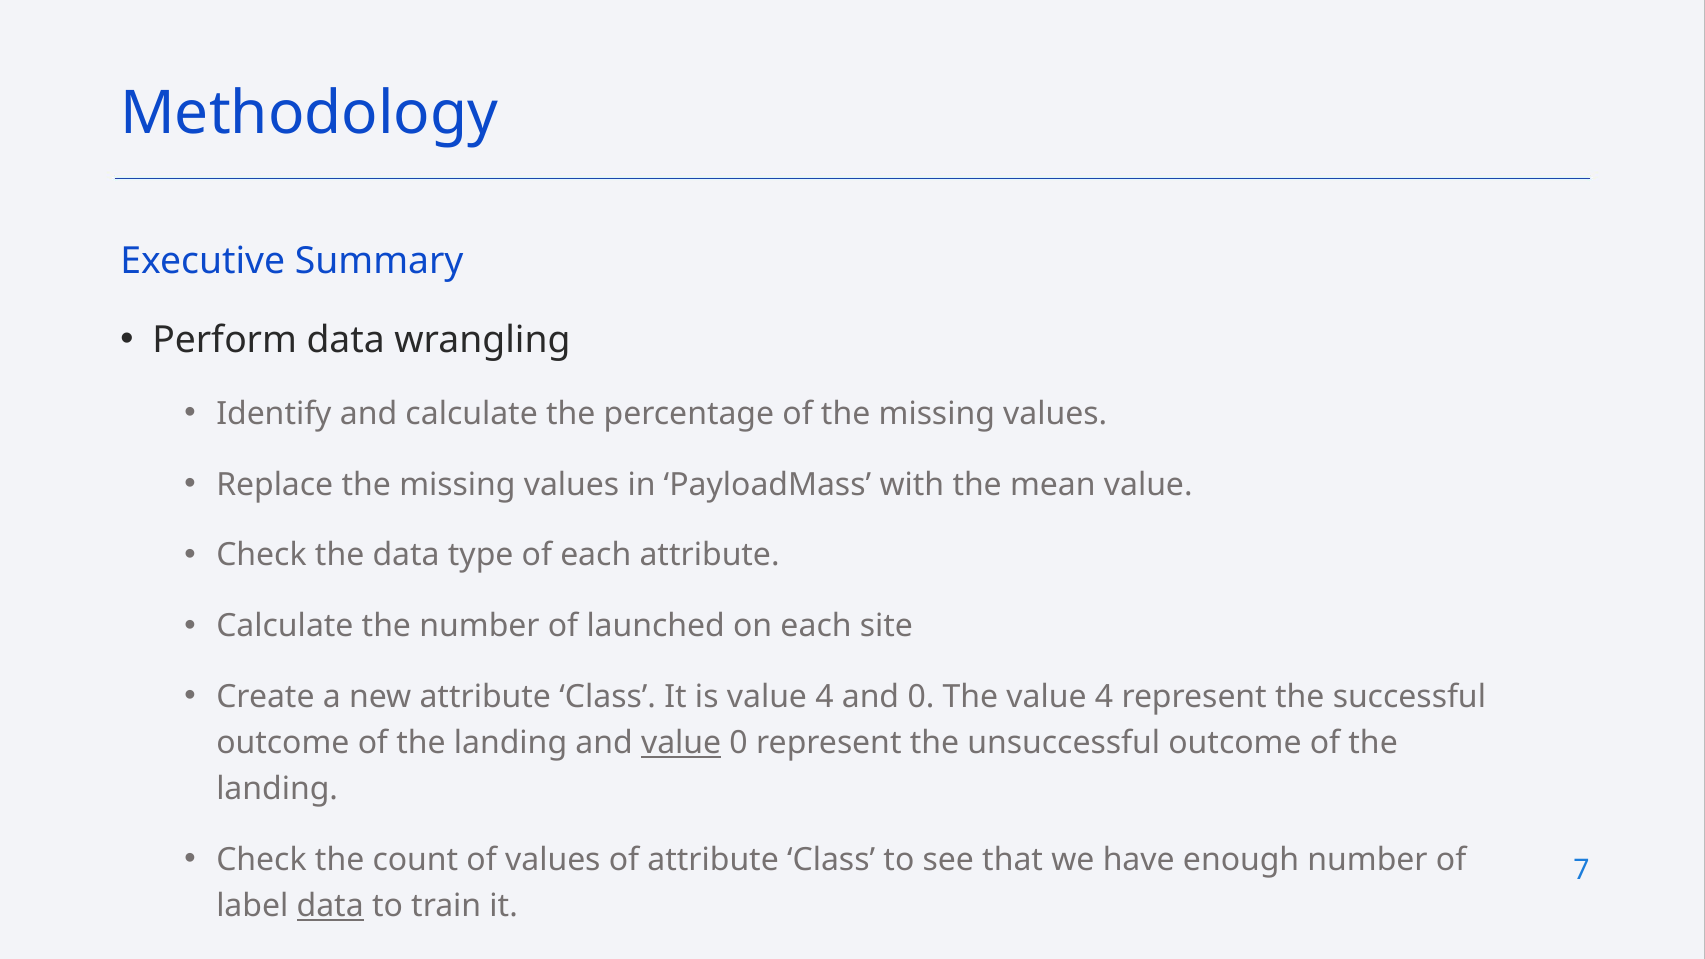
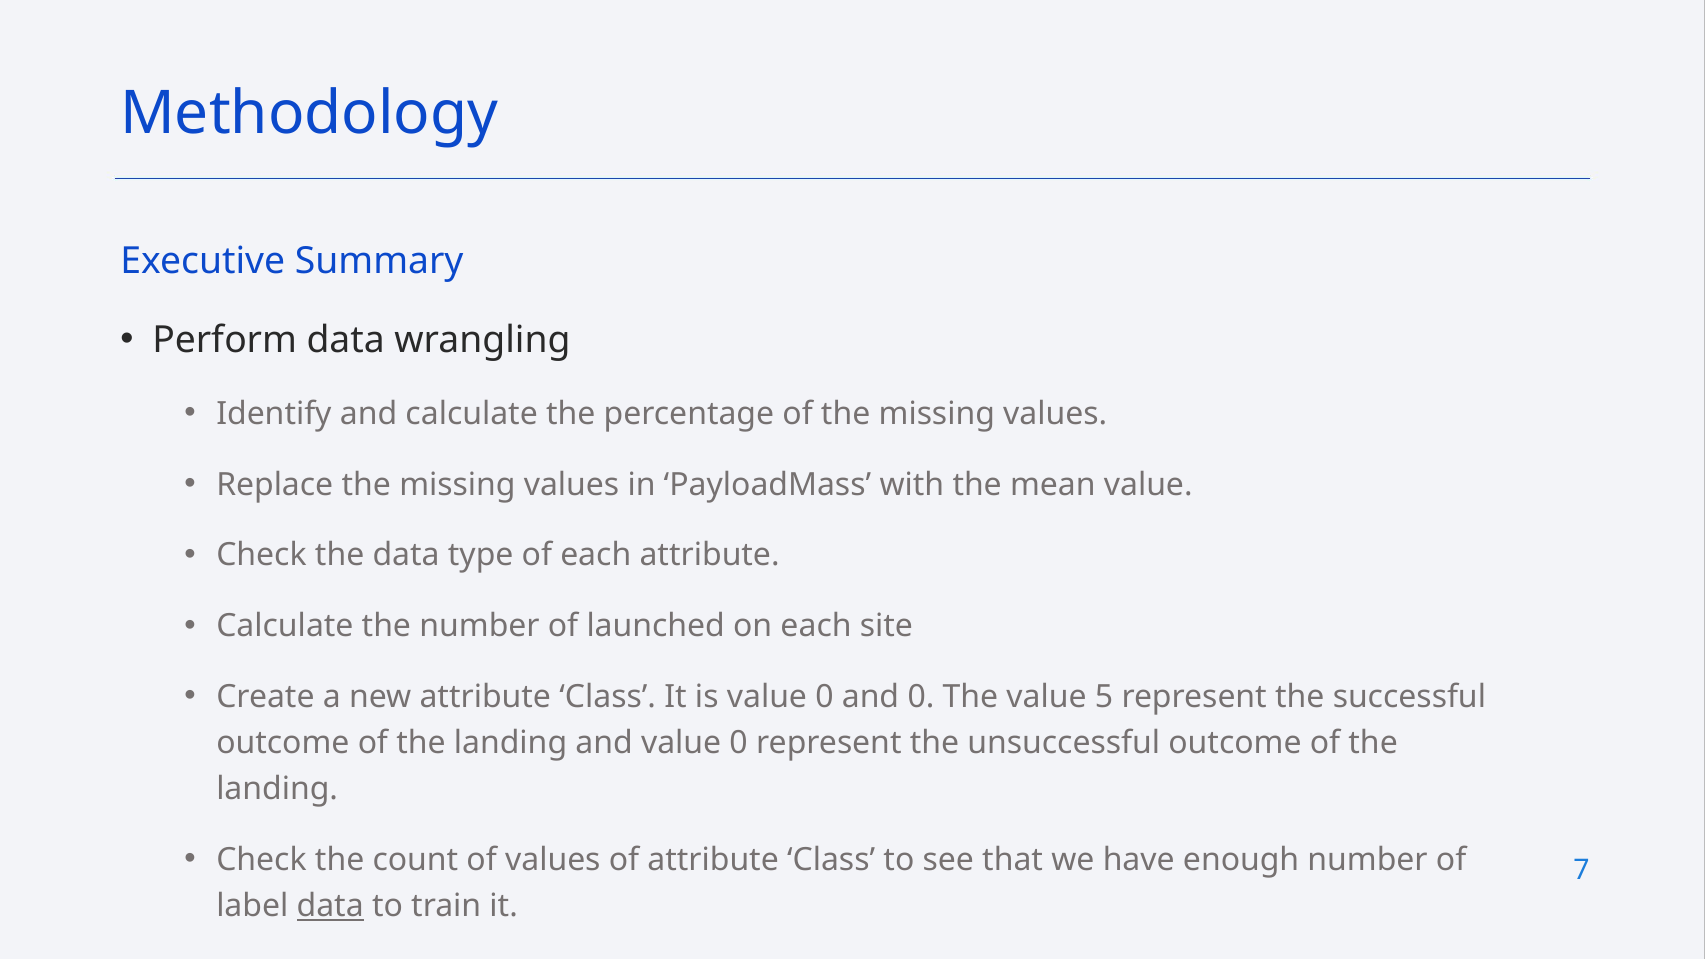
is value 4: 4 -> 0
The value 4: 4 -> 5
value at (681, 743) underline: present -> none
